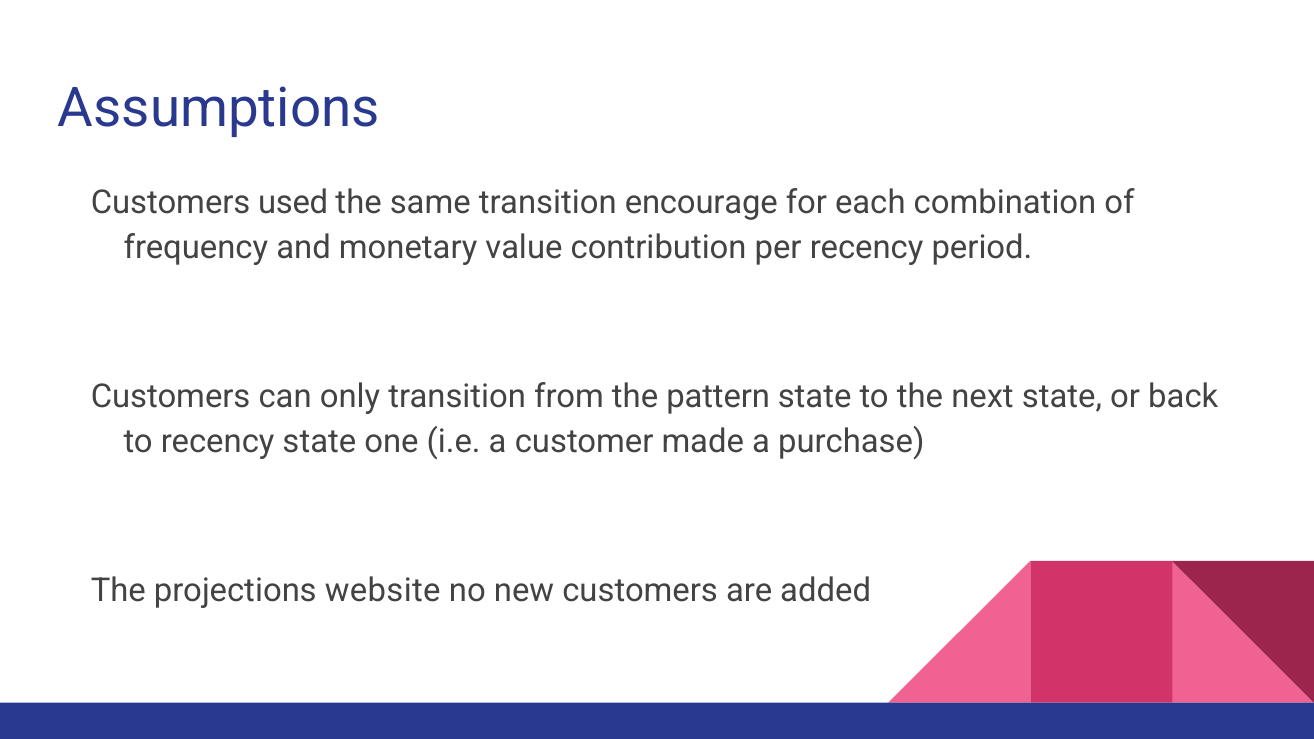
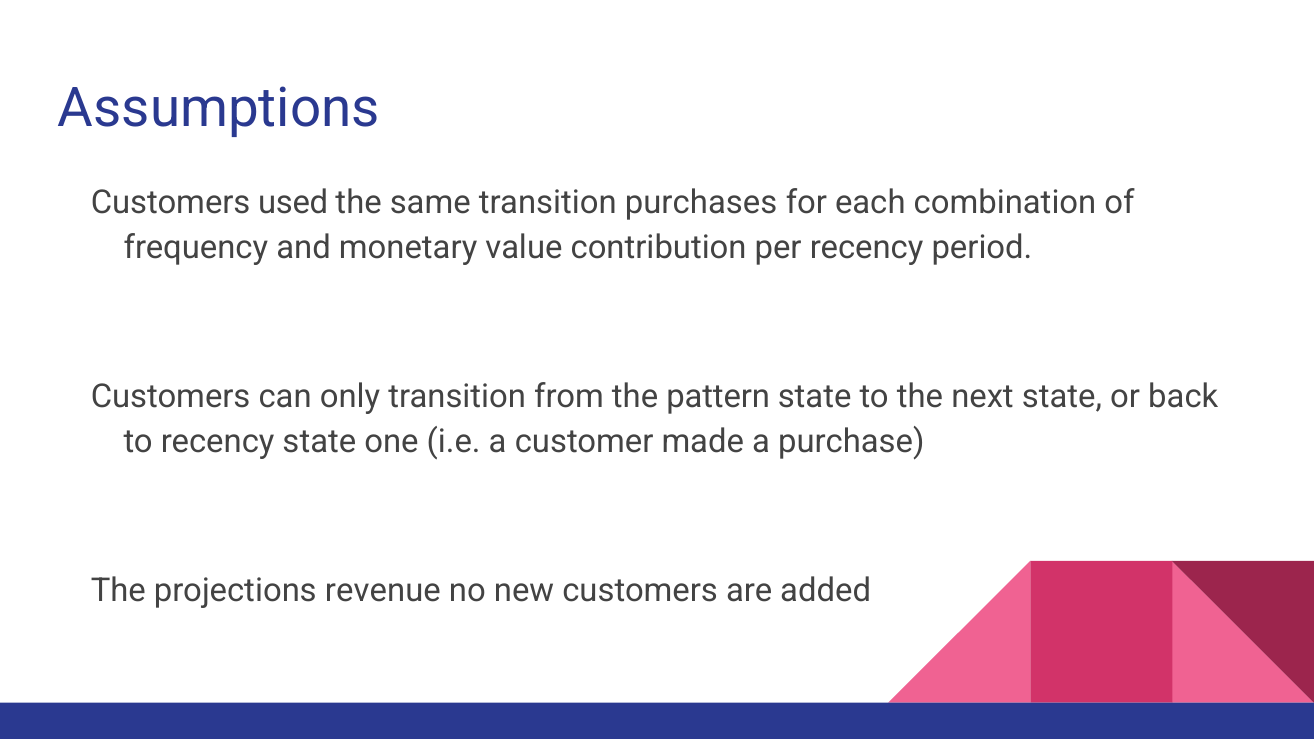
encourage: encourage -> purchases
website: website -> revenue
